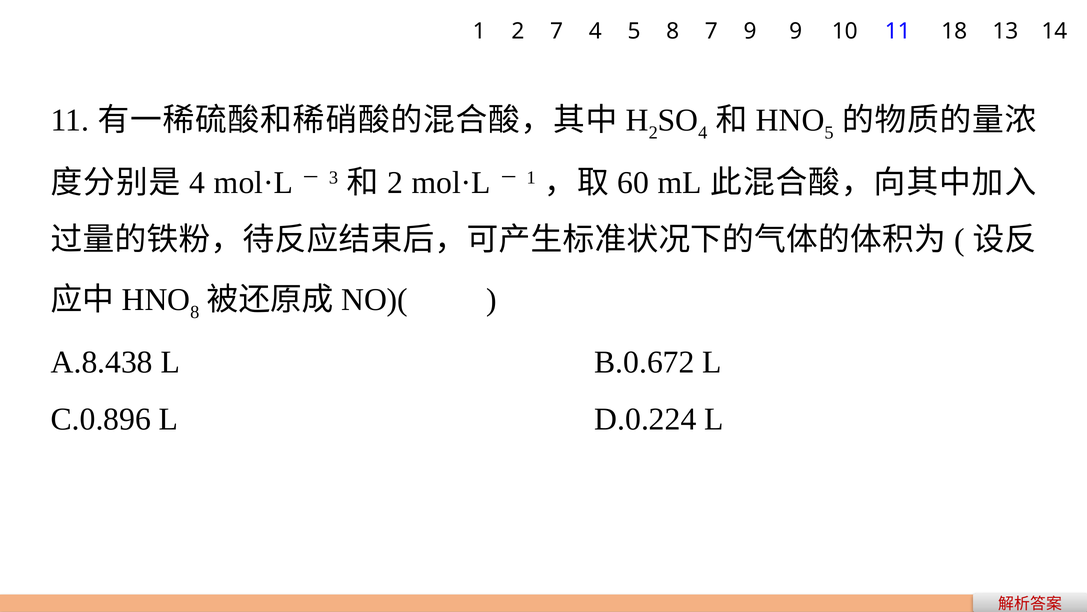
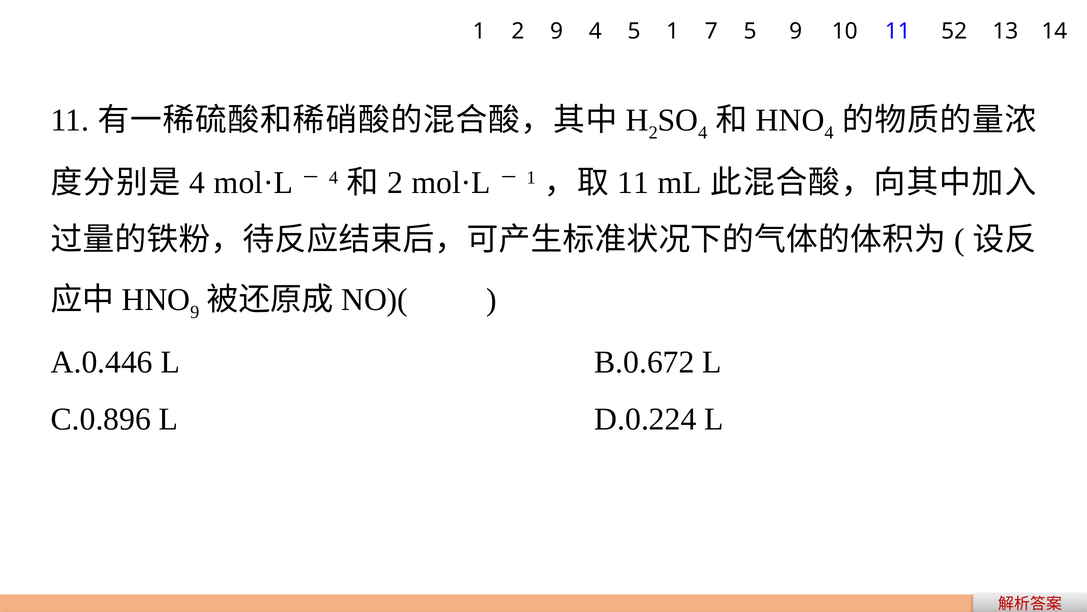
2 7: 7 -> 9
5 8: 8 -> 1
7 9: 9 -> 5
18: 18 -> 52
5 at (829, 133): 5 -> 4
3 at (333, 178): 3 -> 4
60 at (633, 183): 60 -> 11
8 at (195, 312): 8 -> 9
A.8.438: A.8.438 -> A.0.446
